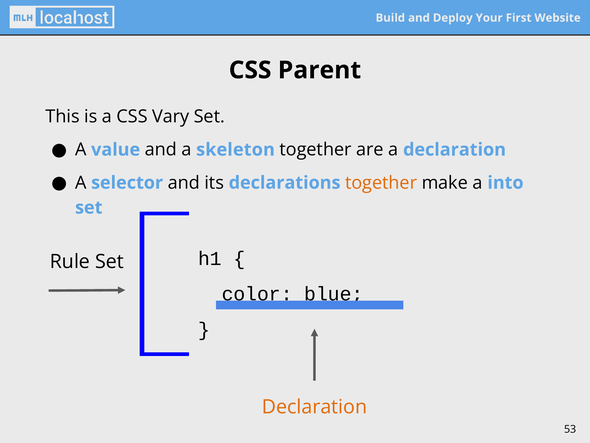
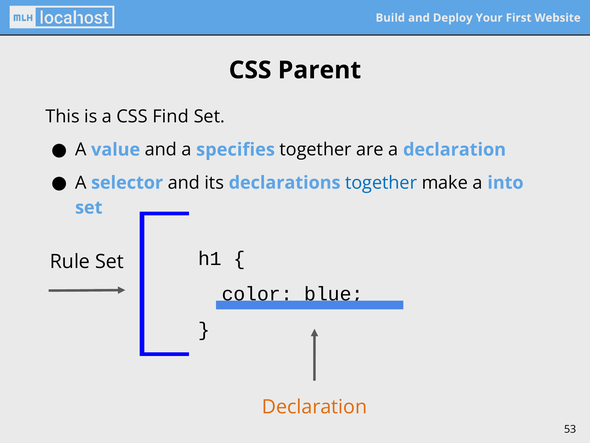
Vary: Vary -> Find
skeleton: skeleton -> specifies
together at (381, 183) colour: orange -> blue
